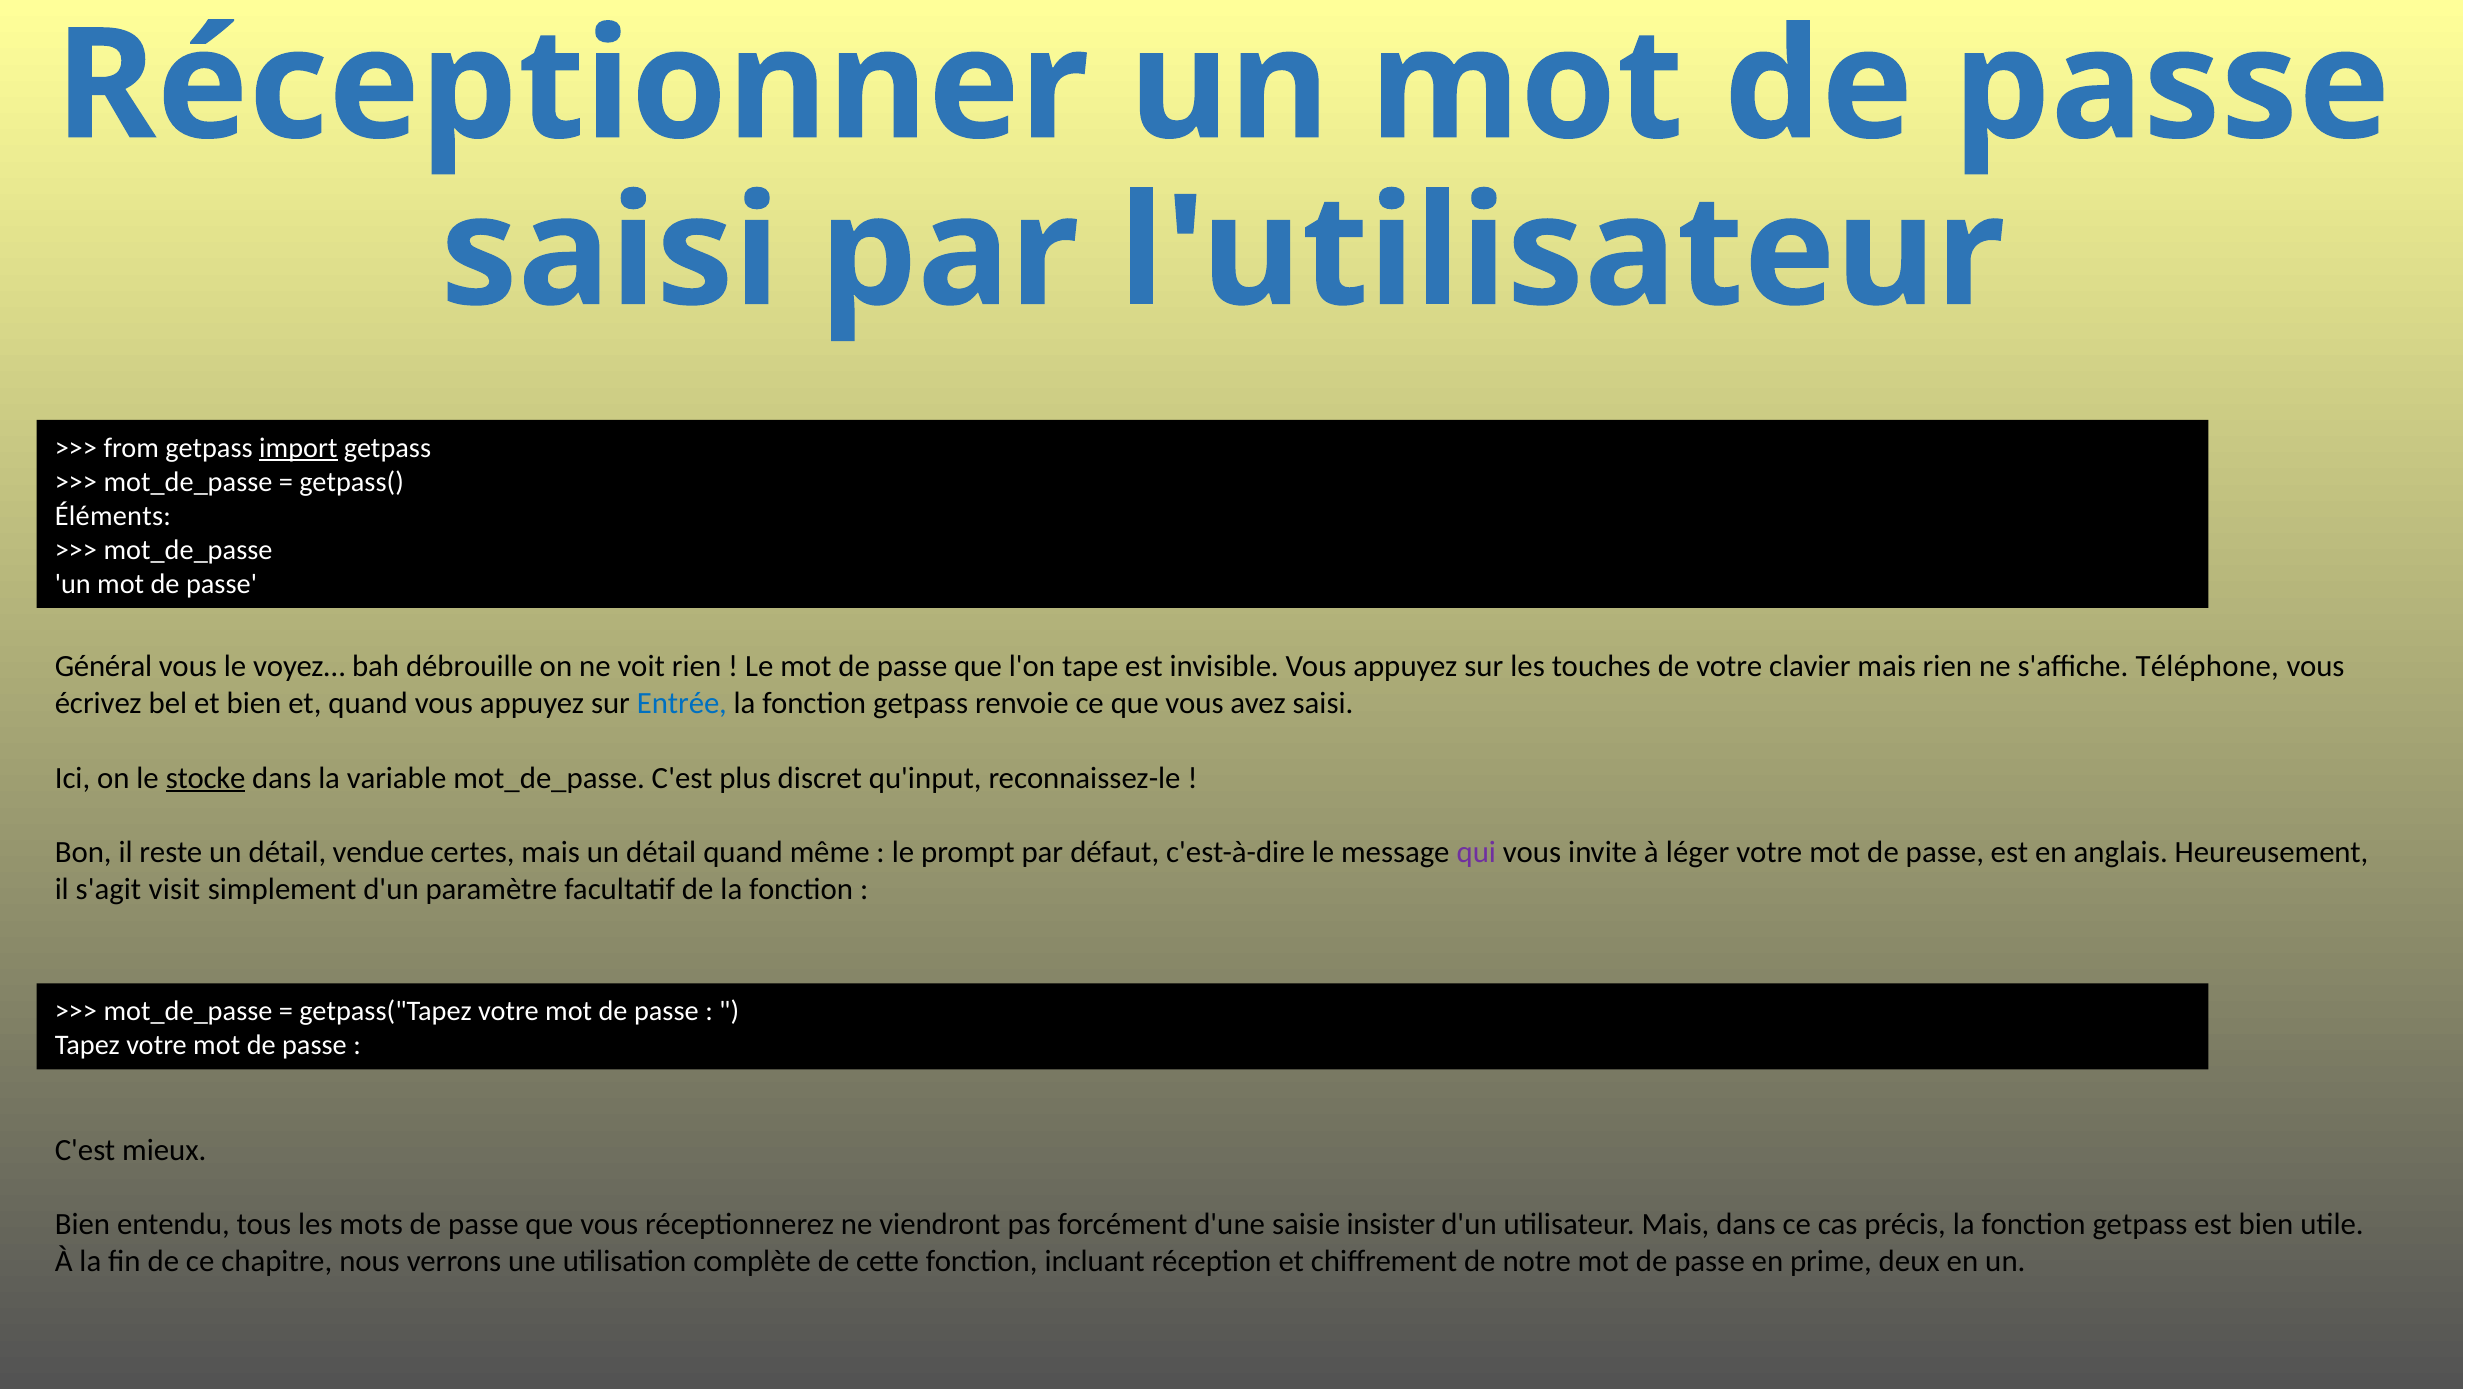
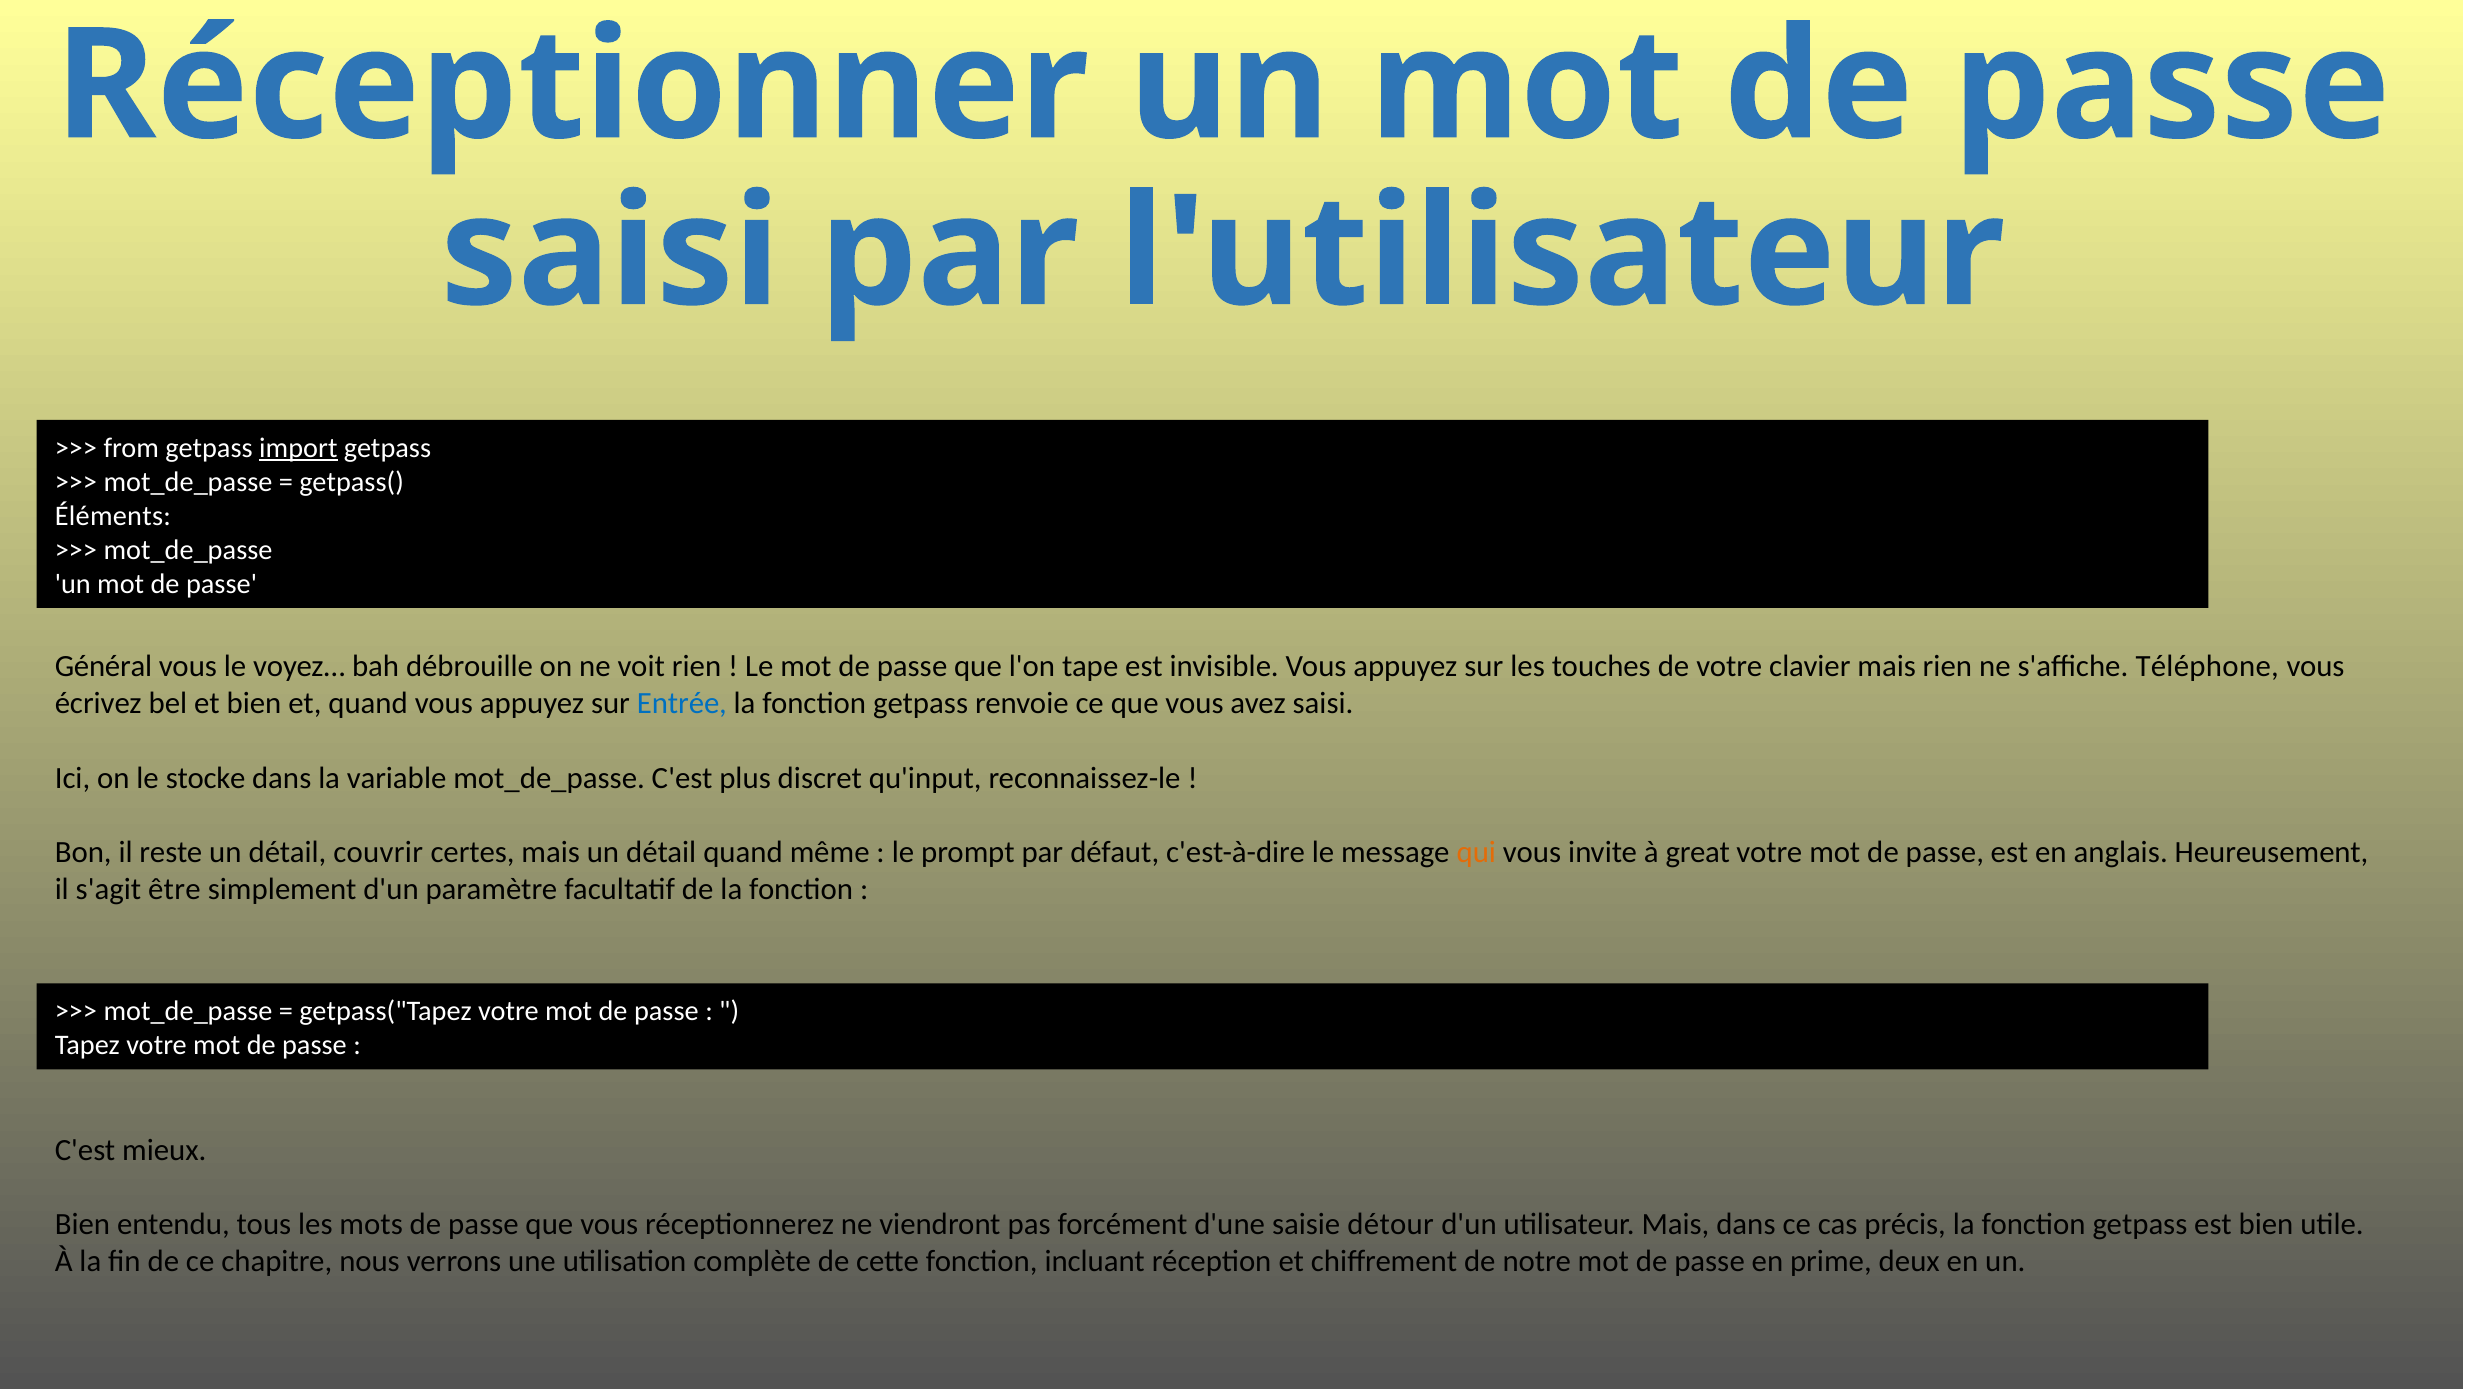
stocke underline: present -> none
vendue: vendue -> couvrir
qui colour: purple -> orange
léger: léger -> great
visit: visit -> être
insister: insister -> détour
